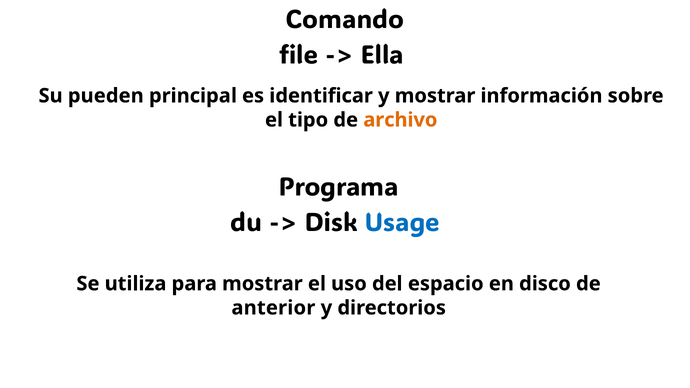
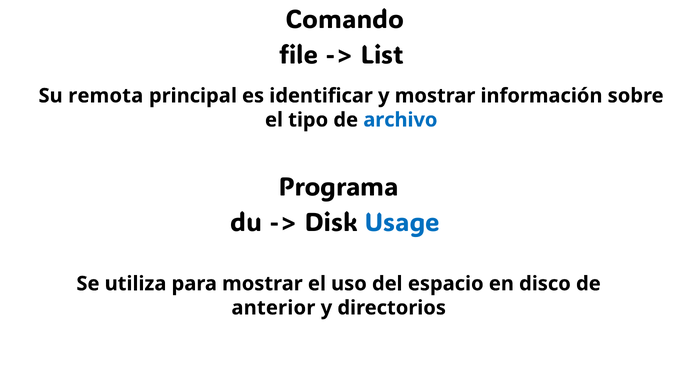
Ella: Ella -> List
pueden: pueden -> remota
archivo colour: orange -> blue
